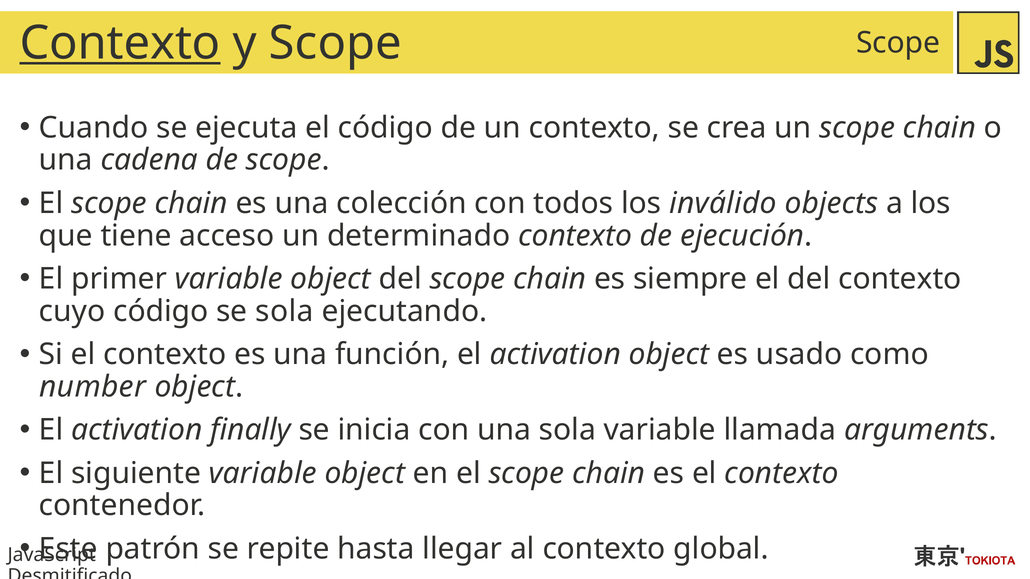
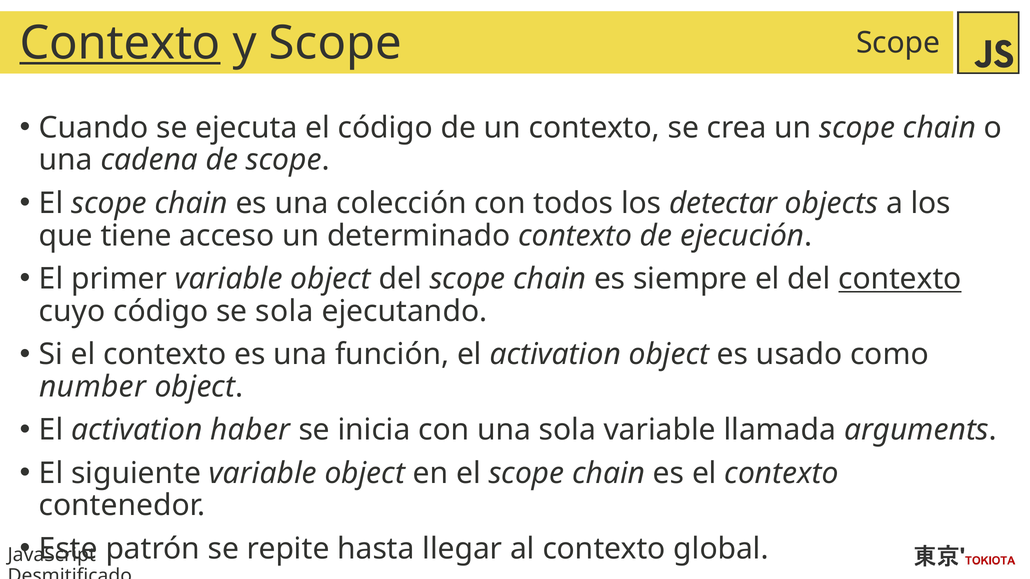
inválido: inválido -> detectar
contexto at (900, 279) underline: none -> present
finally: finally -> haber
